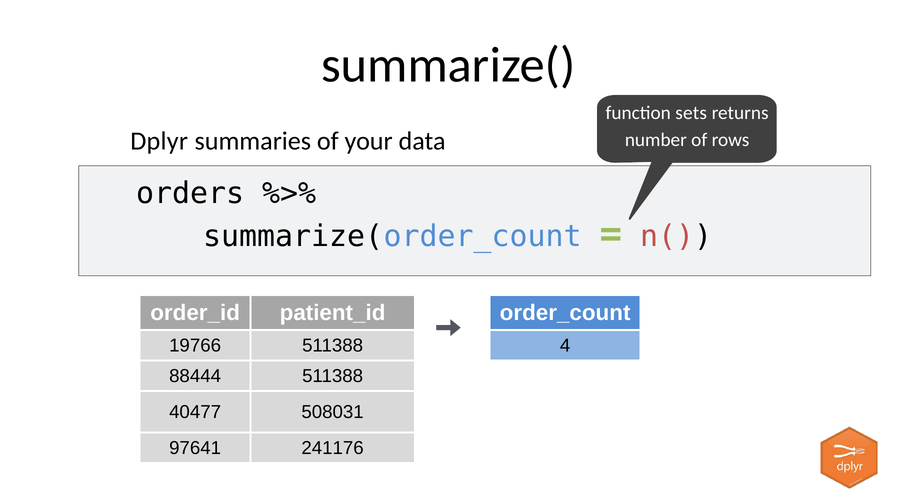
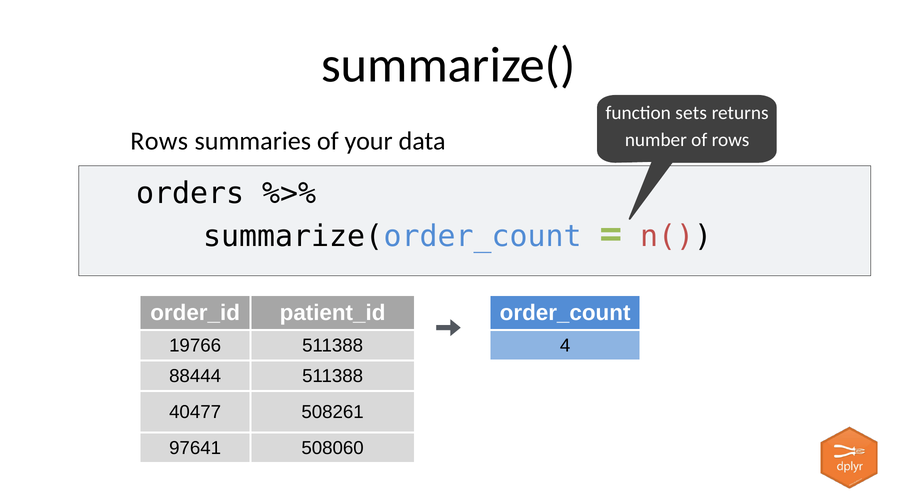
Dplyr at (159, 141): Dplyr -> Rows
508031: 508031 -> 508261
241176: 241176 -> 508060
